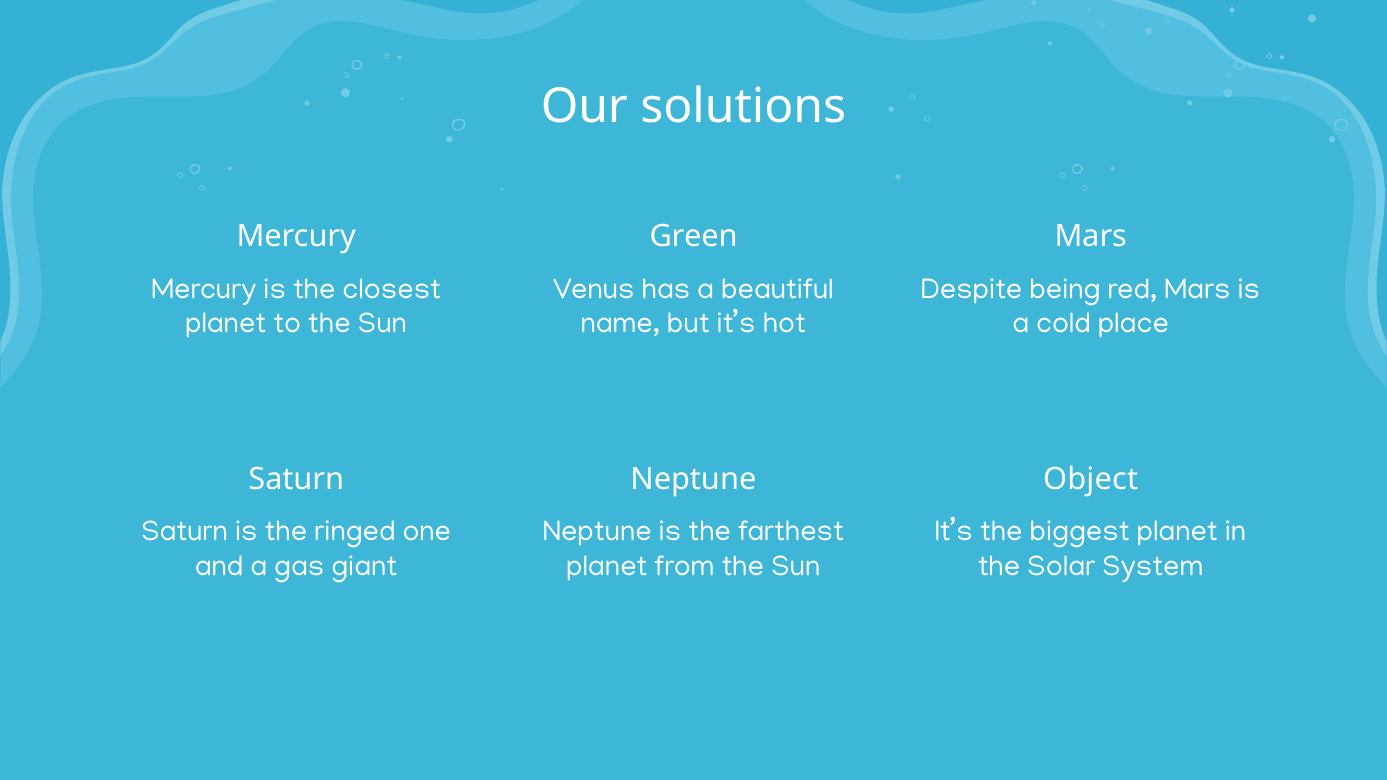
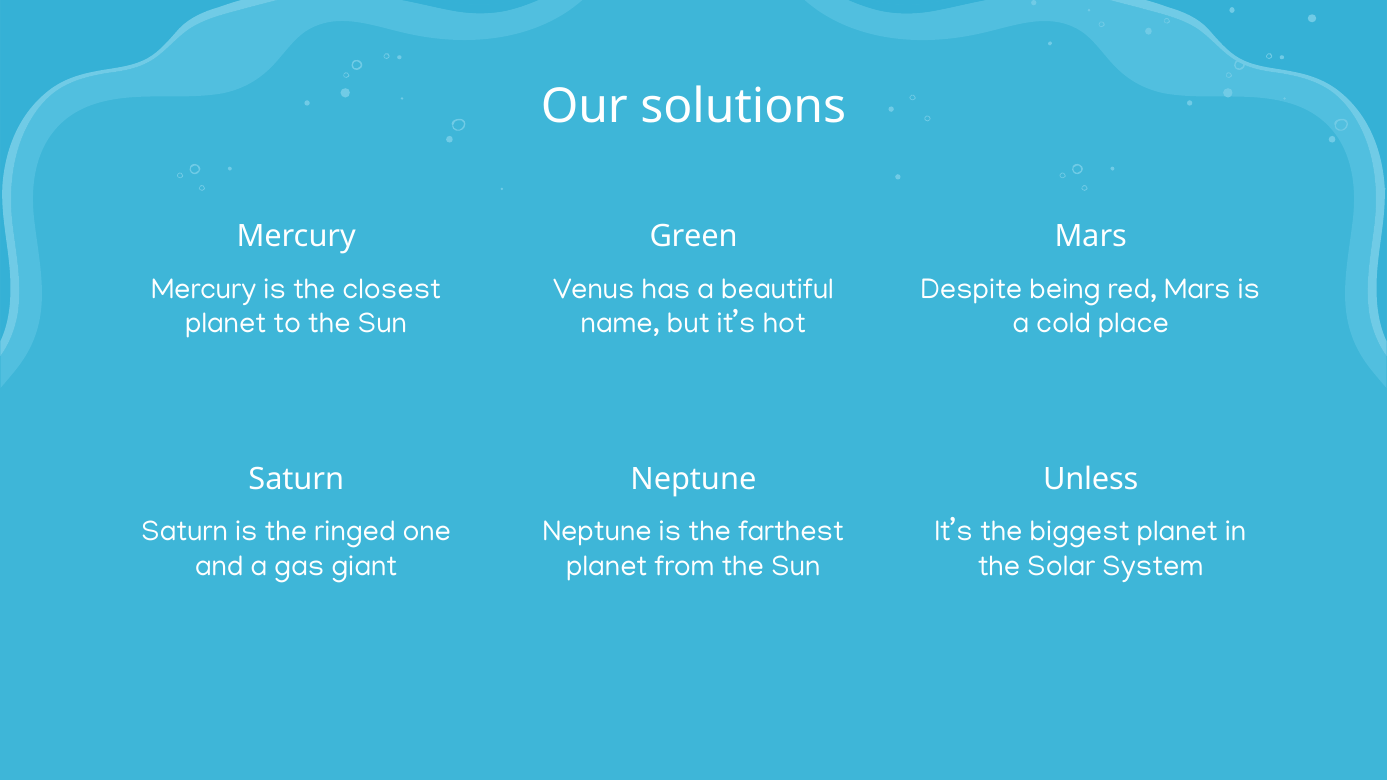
Object: Object -> Unless
